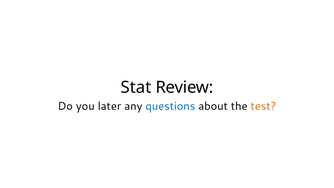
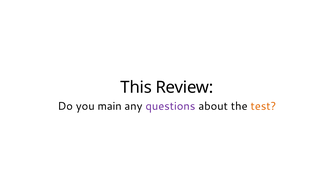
Stat: Stat -> This
later: later -> main
questions colour: blue -> purple
